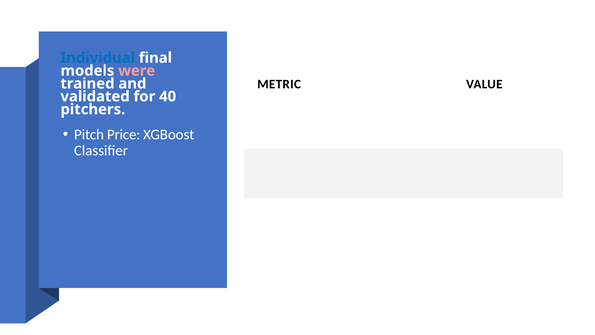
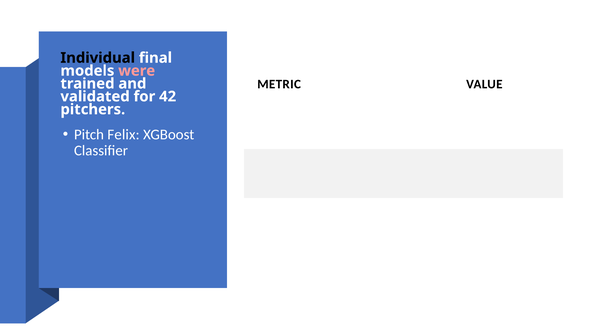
Individual colour: blue -> black
40: 40 -> 42
Price: Price -> Felix
